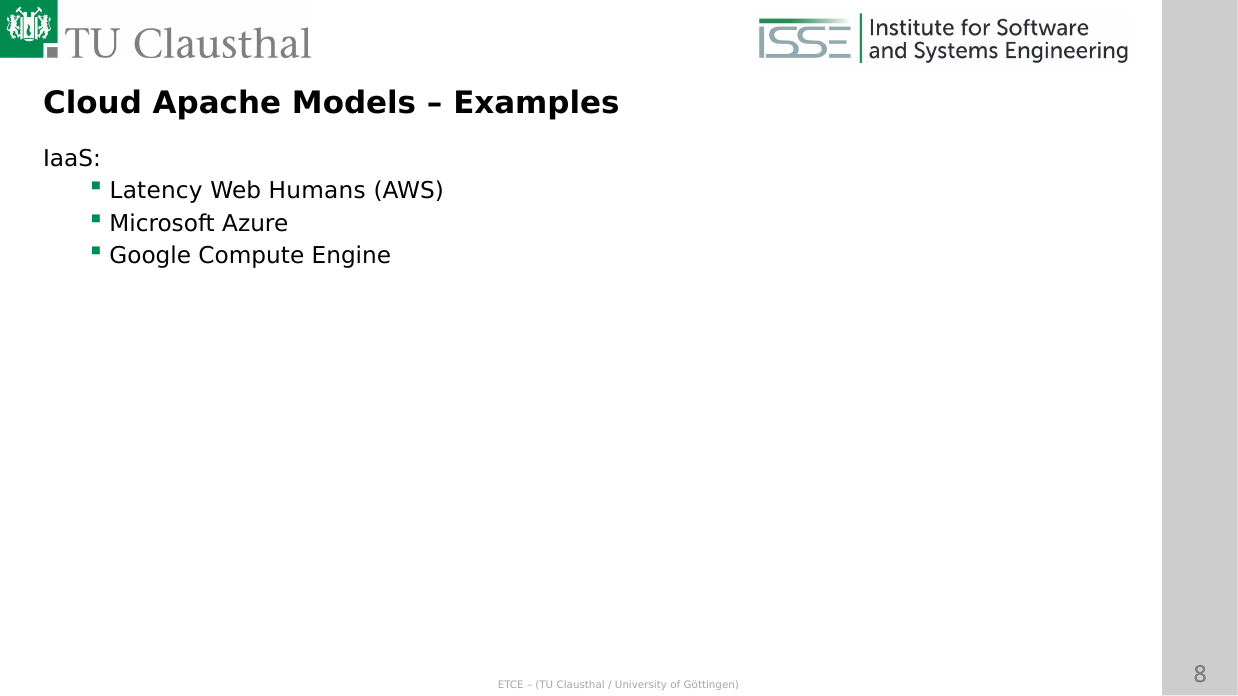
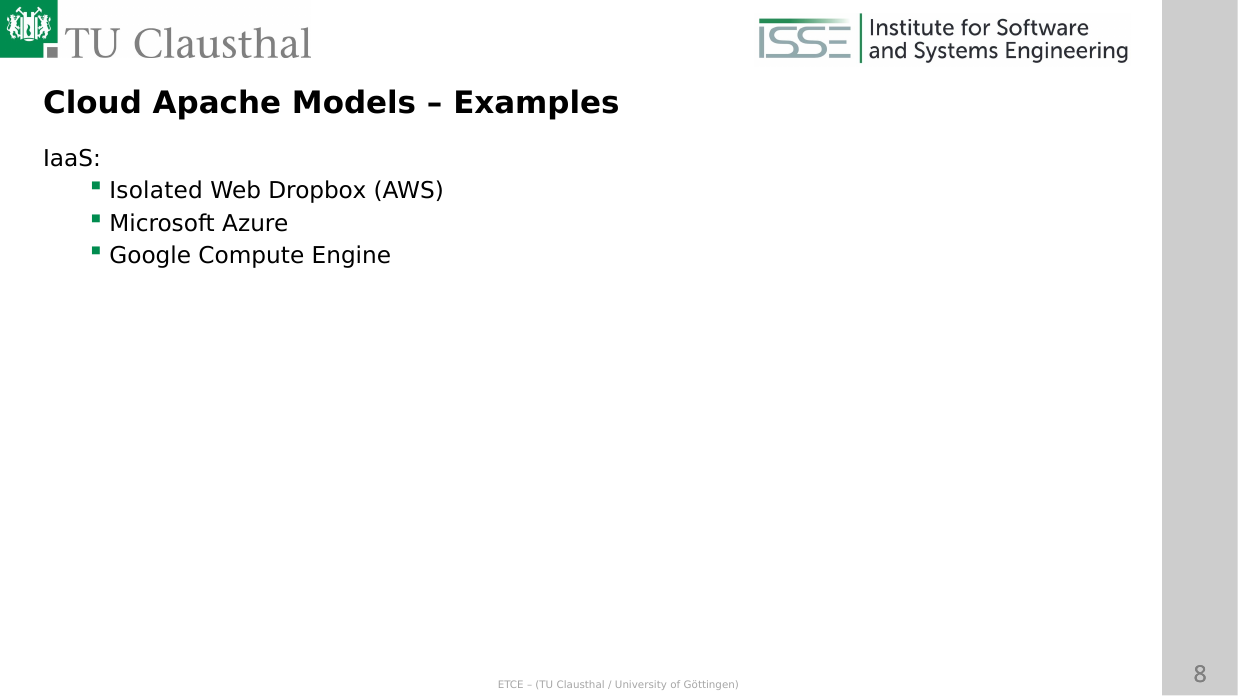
Latency: Latency -> Isolated
Web Humans: Humans -> Dropbox
